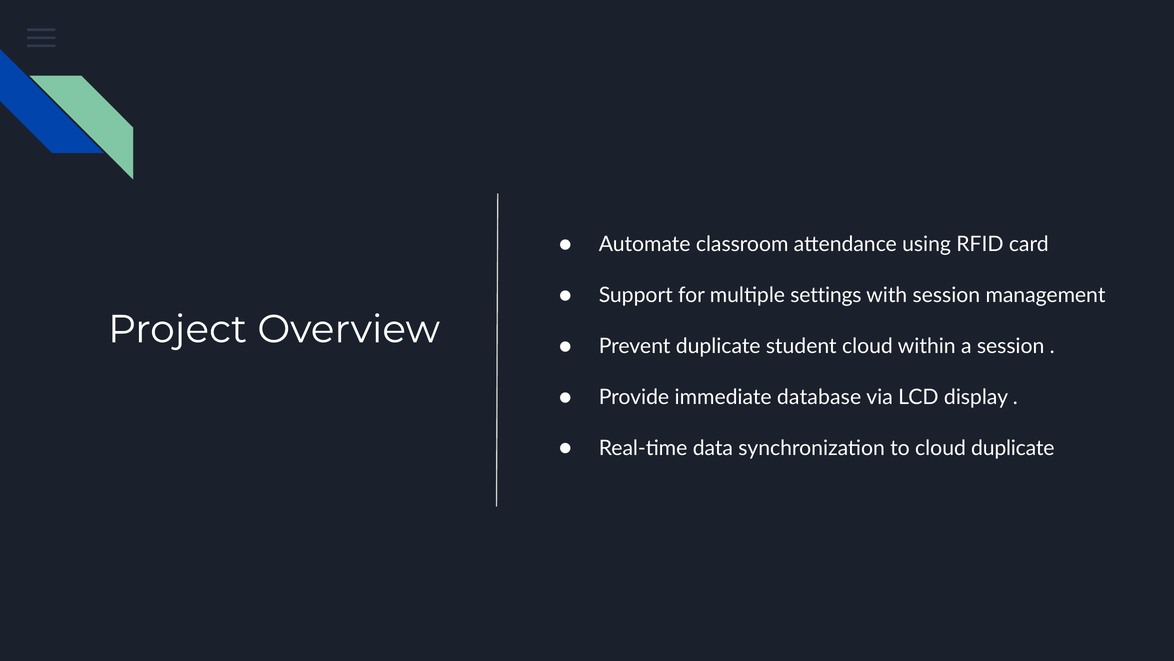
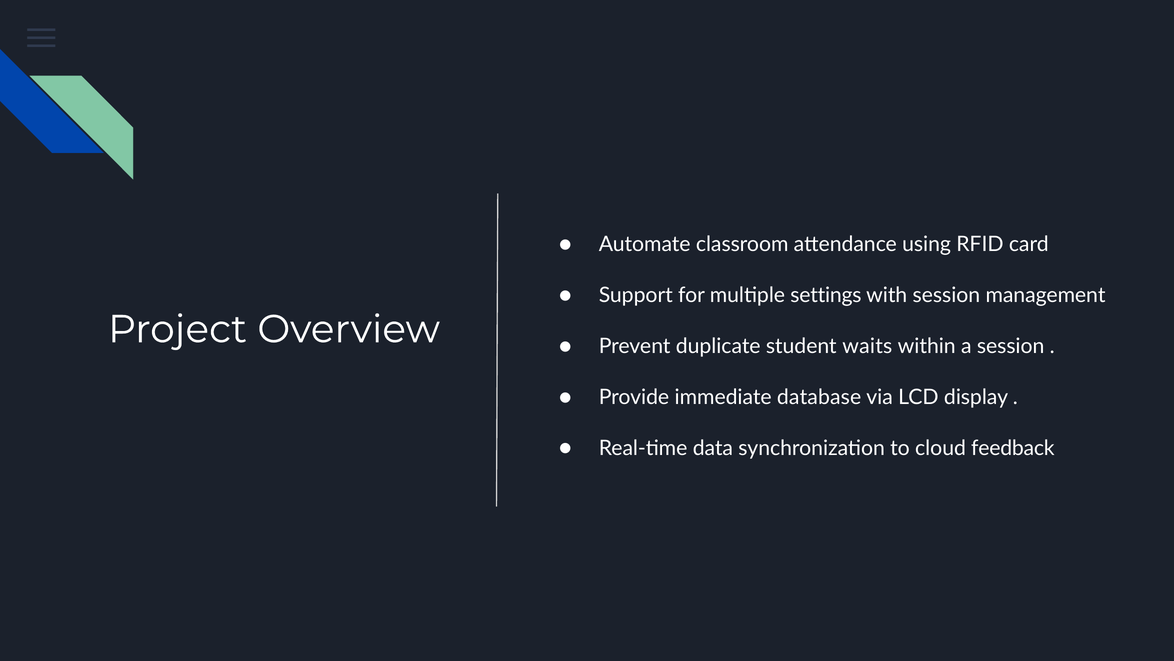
student cloud: cloud -> waits
cloud duplicate: duplicate -> feedback
